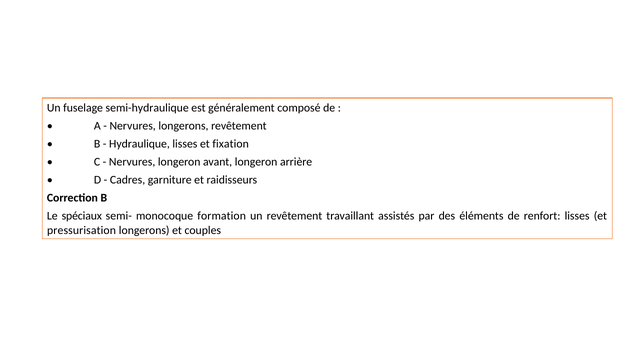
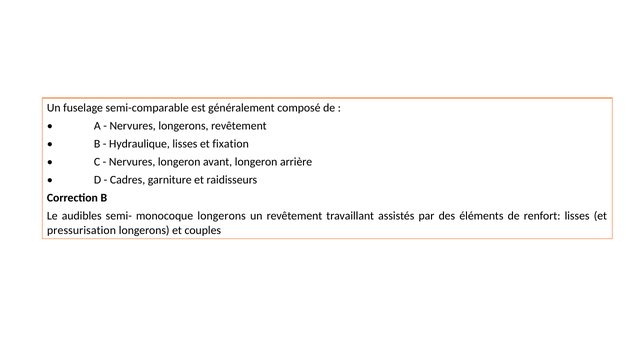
semi-hydraulique: semi-hydraulique -> semi-comparable
spéciaux: spéciaux -> audibles
monocoque formation: formation -> longerons
